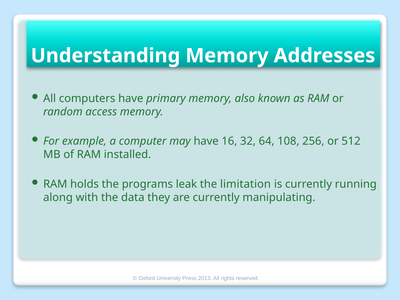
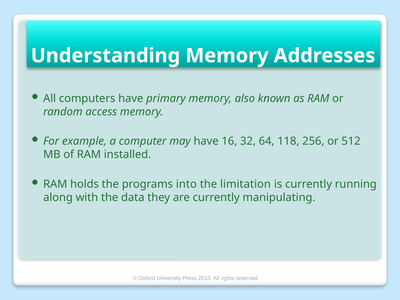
108: 108 -> 118
leak: leak -> into
